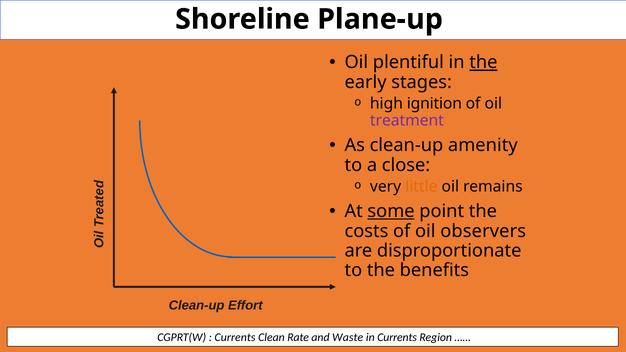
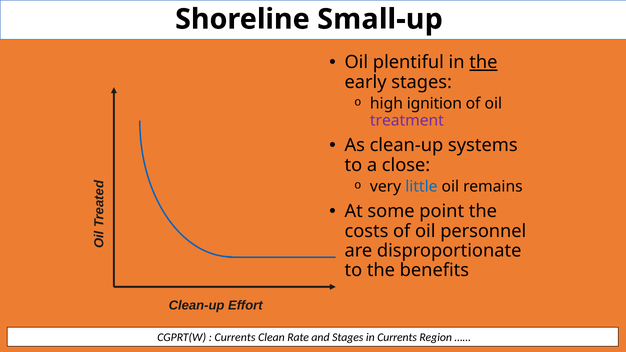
Plane-up: Plane-up -> Small-up
amenity: amenity -> systems
little colour: orange -> blue
some underline: present -> none
observers: observers -> personnel
and Waste: Waste -> Stages
